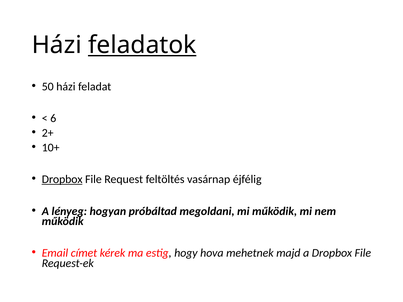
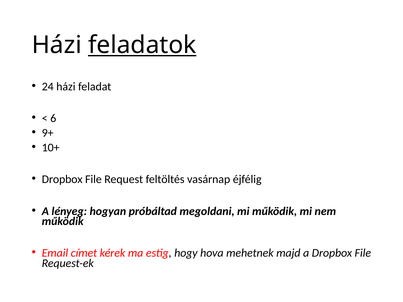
50: 50 -> 24
2+: 2+ -> 9+
Dropbox at (62, 180) underline: present -> none
